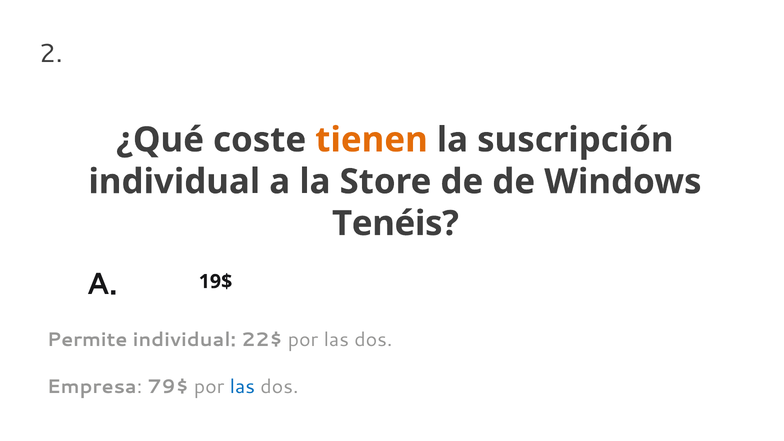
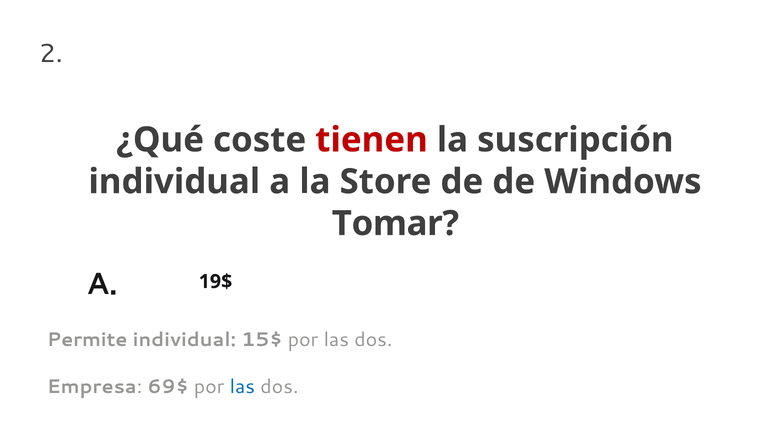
tienen colour: orange -> red
Tenéis: Tenéis -> Tomar
22$: 22$ -> 15$
79$: 79$ -> 69$
